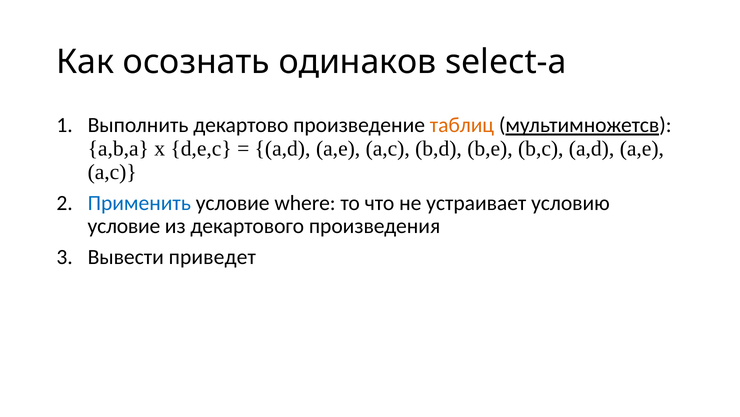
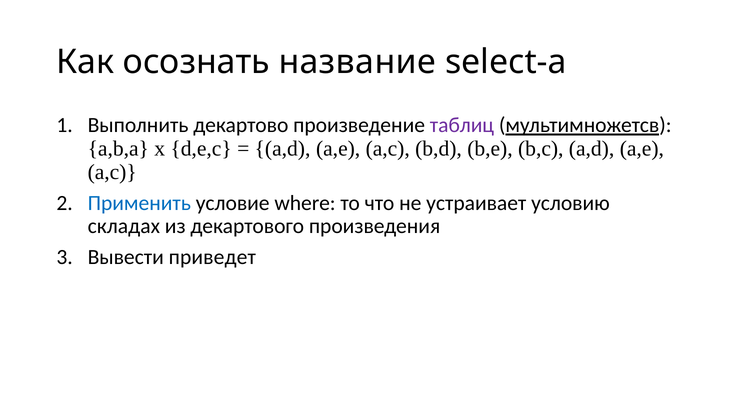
одинаков: одинаков -> название
таблиц colour: orange -> purple
условие at (124, 226): условие -> складах
